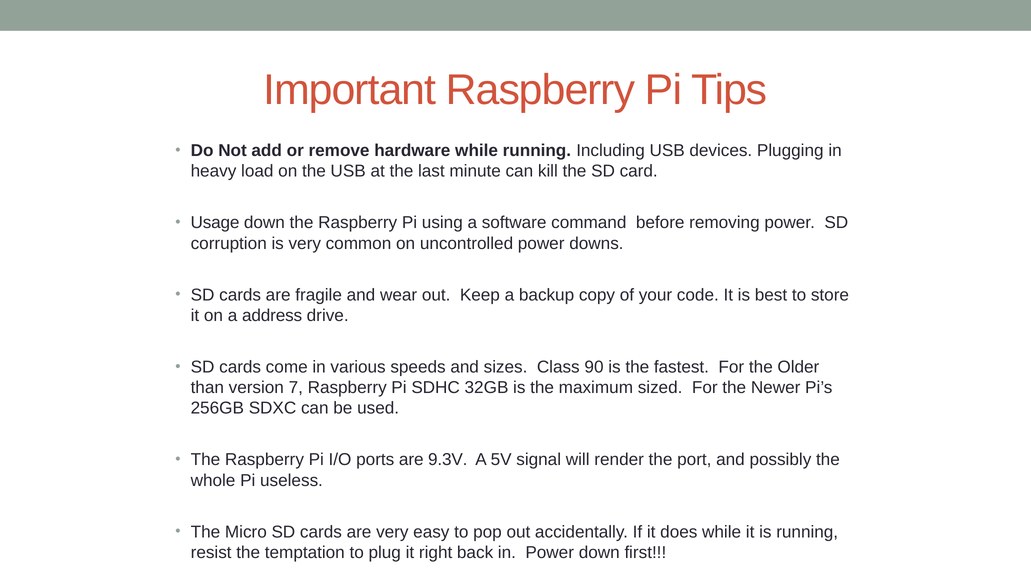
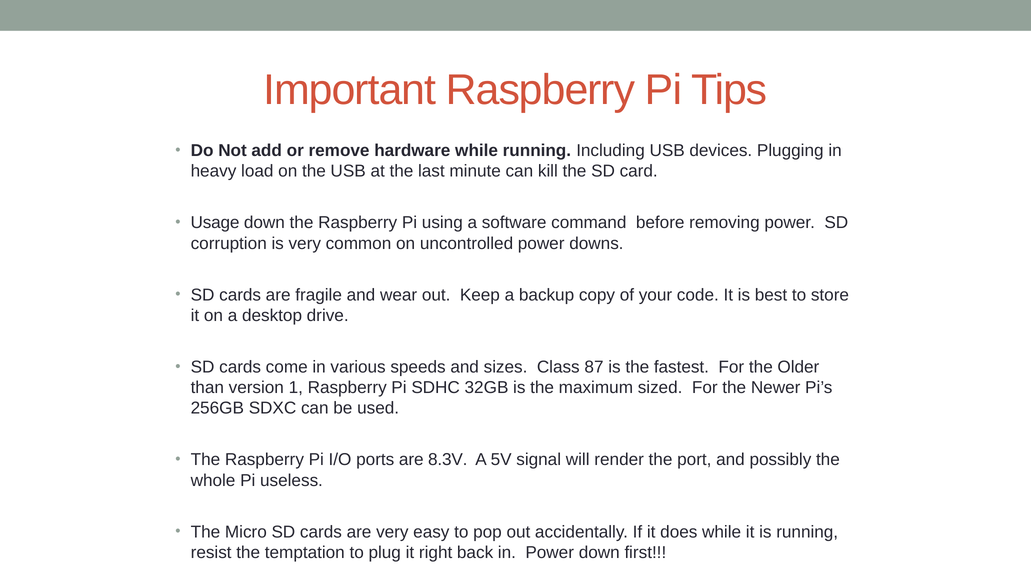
address: address -> desktop
90: 90 -> 87
7: 7 -> 1
9.3V: 9.3V -> 8.3V
